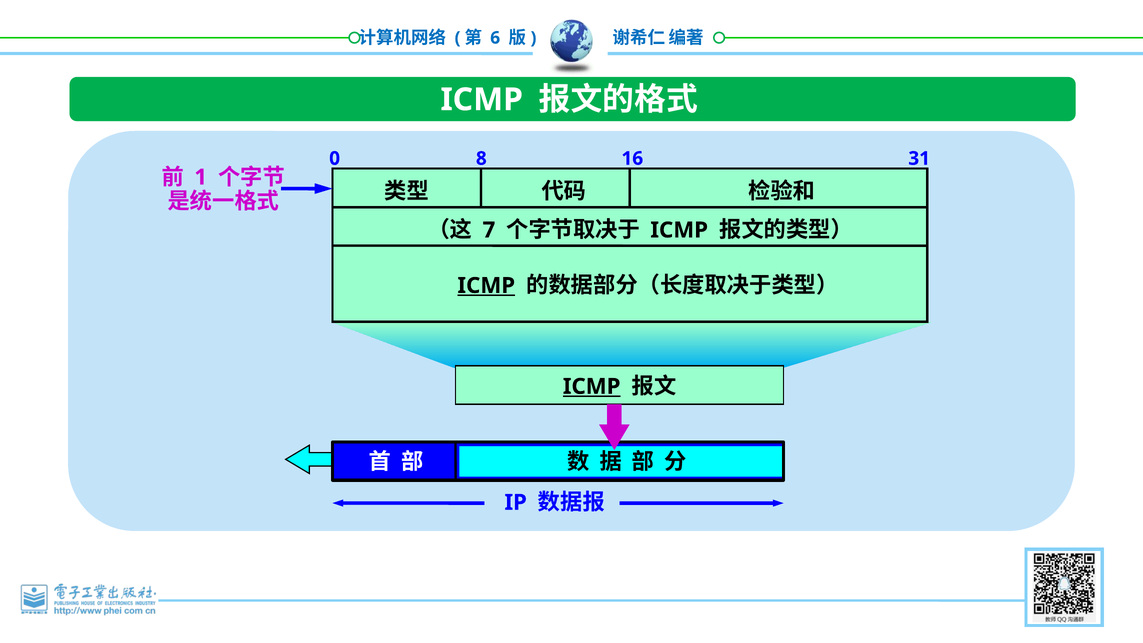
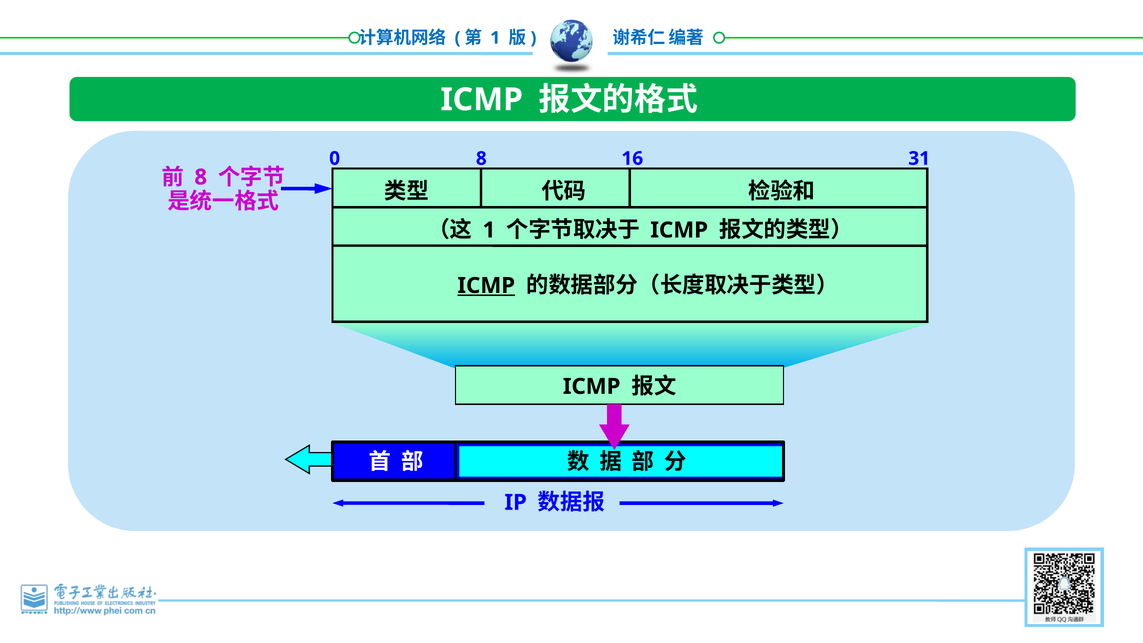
6 at (495, 38): 6 -> 1
1 at (201, 177): 1 -> 8
7 at (489, 230): 7 -> 1
ICMP at (592, 387) underline: present -> none
